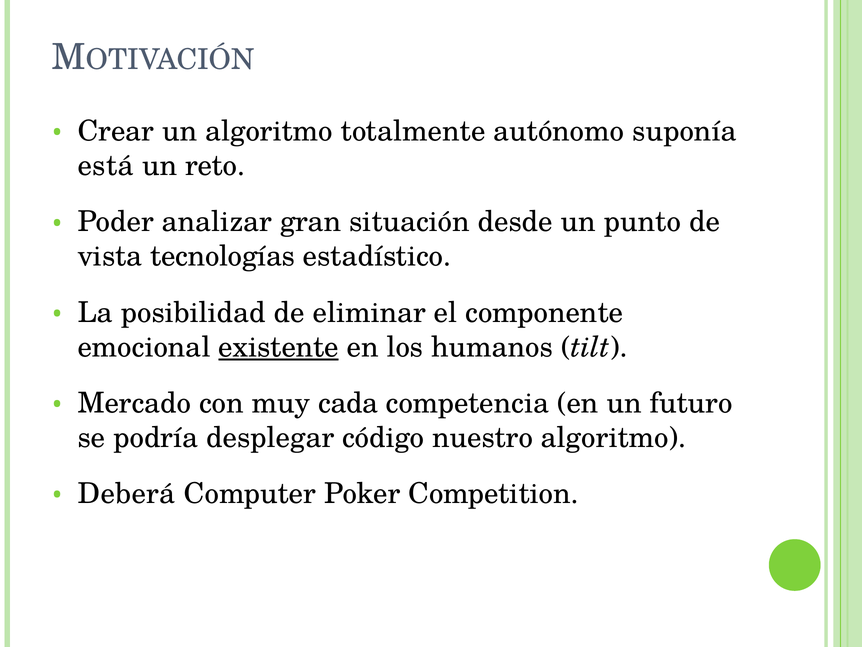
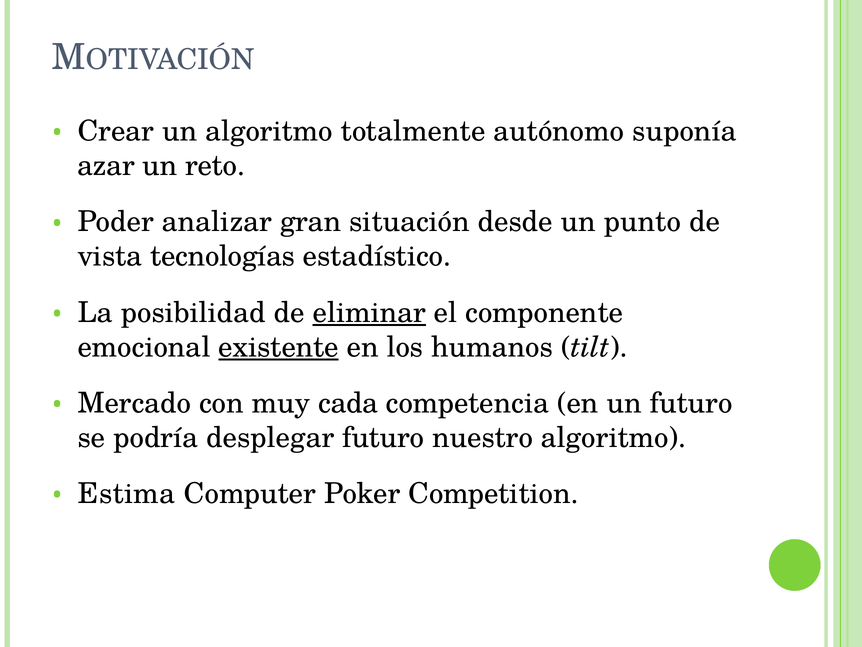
está: está -> azar
eliminar underline: none -> present
desplegar código: código -> futuro
Deberá: Deberá -> Estima
